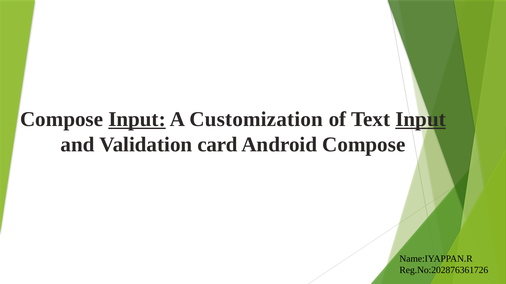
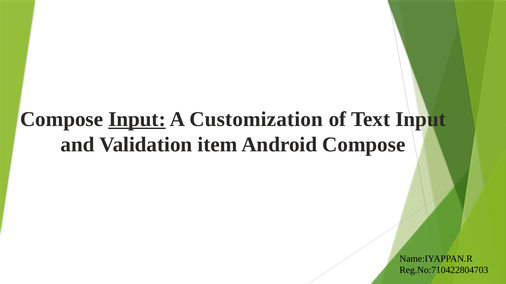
Input at (421, 120) underline: present -> none
card: card -> item
Reg.No:202876361726: Reg.No:202876361726 -> Reg.No:710422804703
